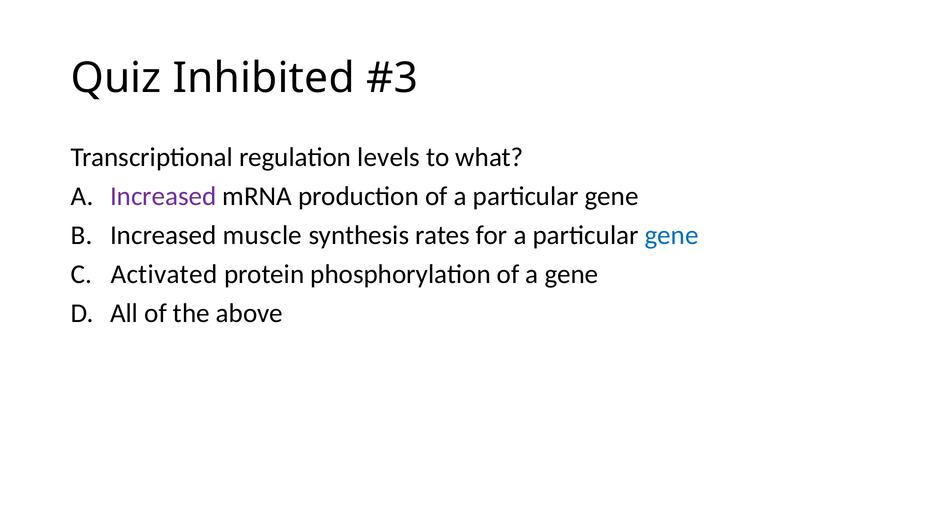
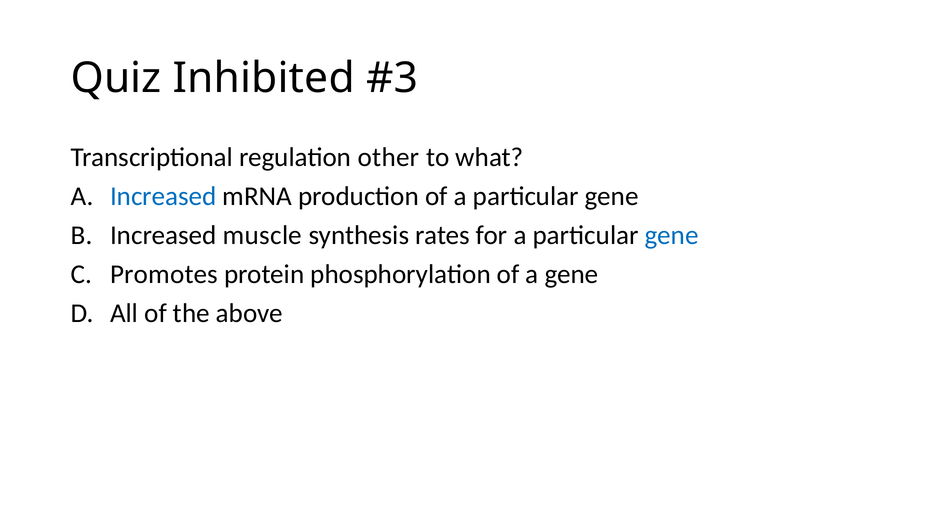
levels: levels -> other
Increased at (163, 196) colour: purple -> blue
Activated: Activated -> Promotes
